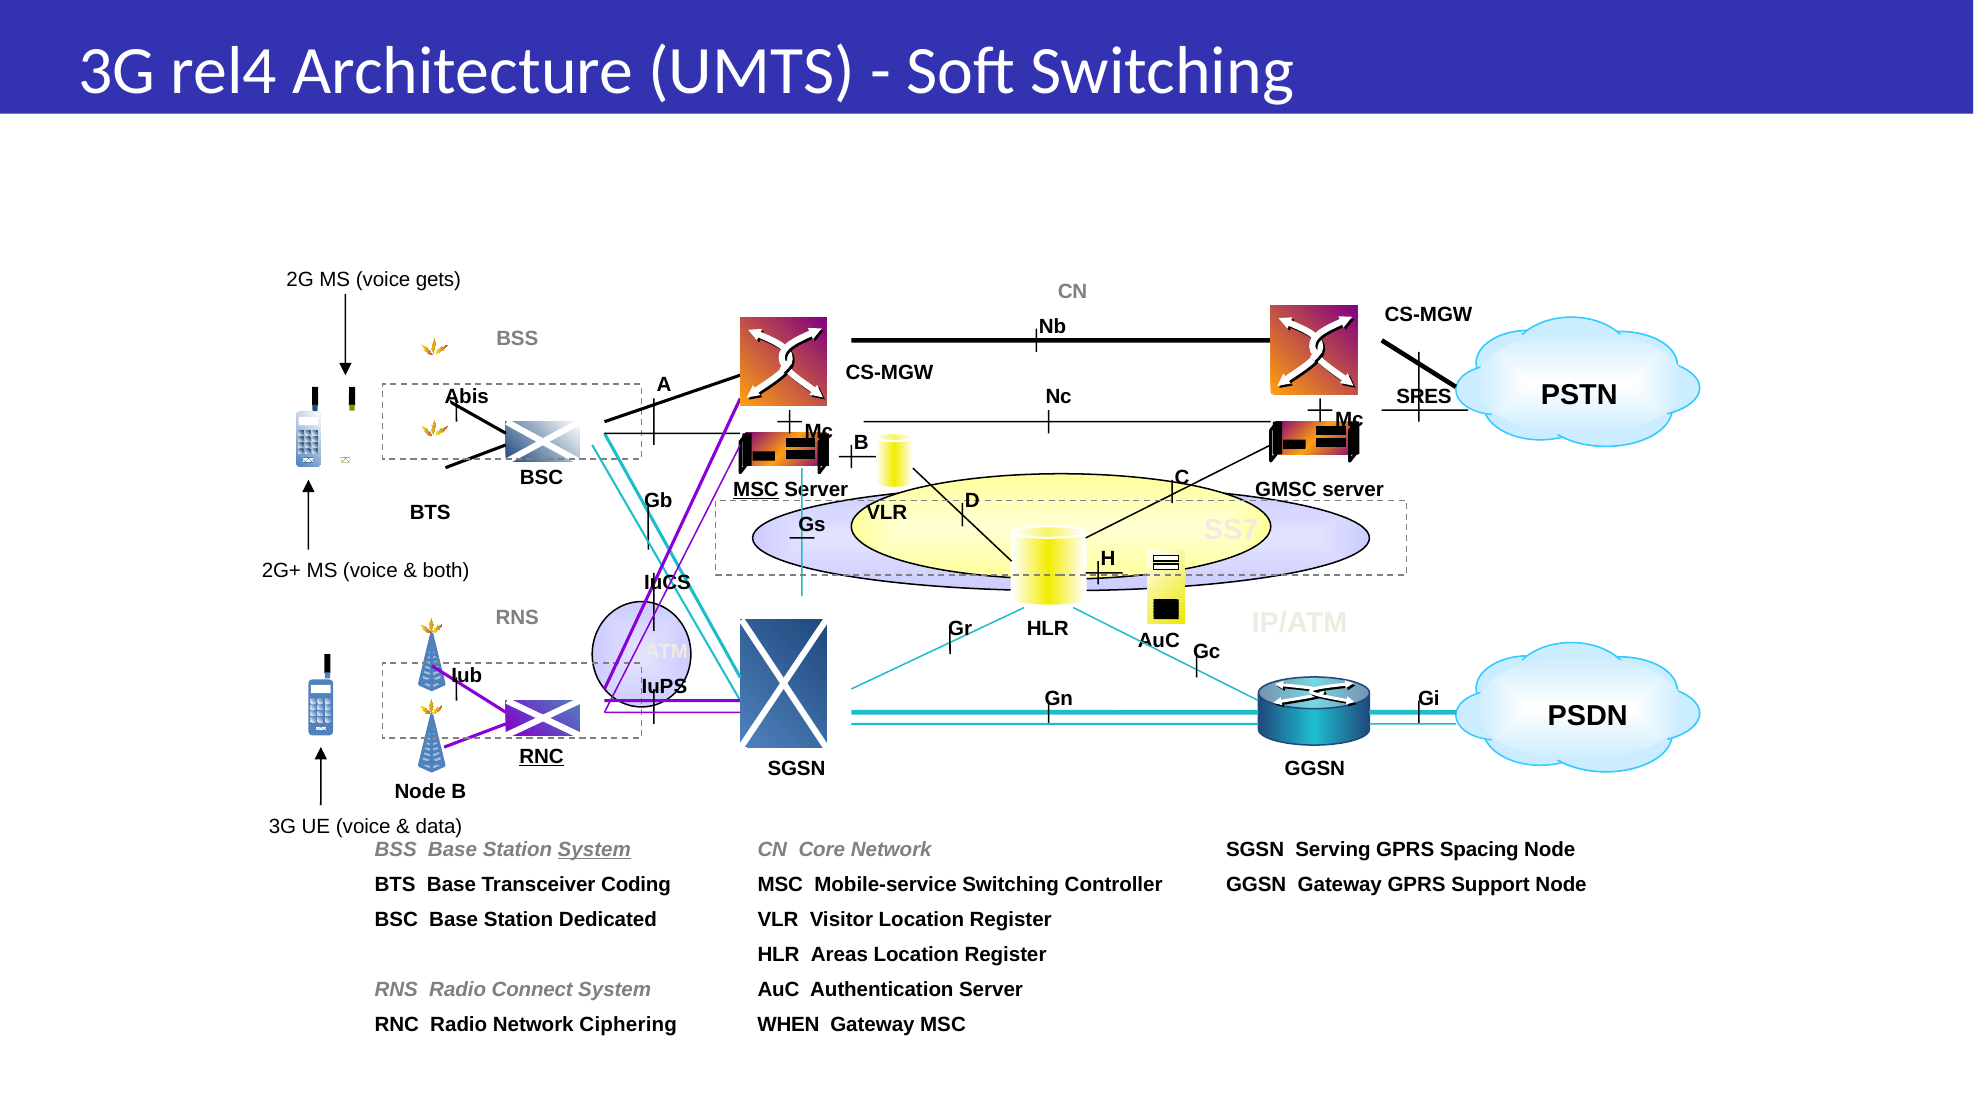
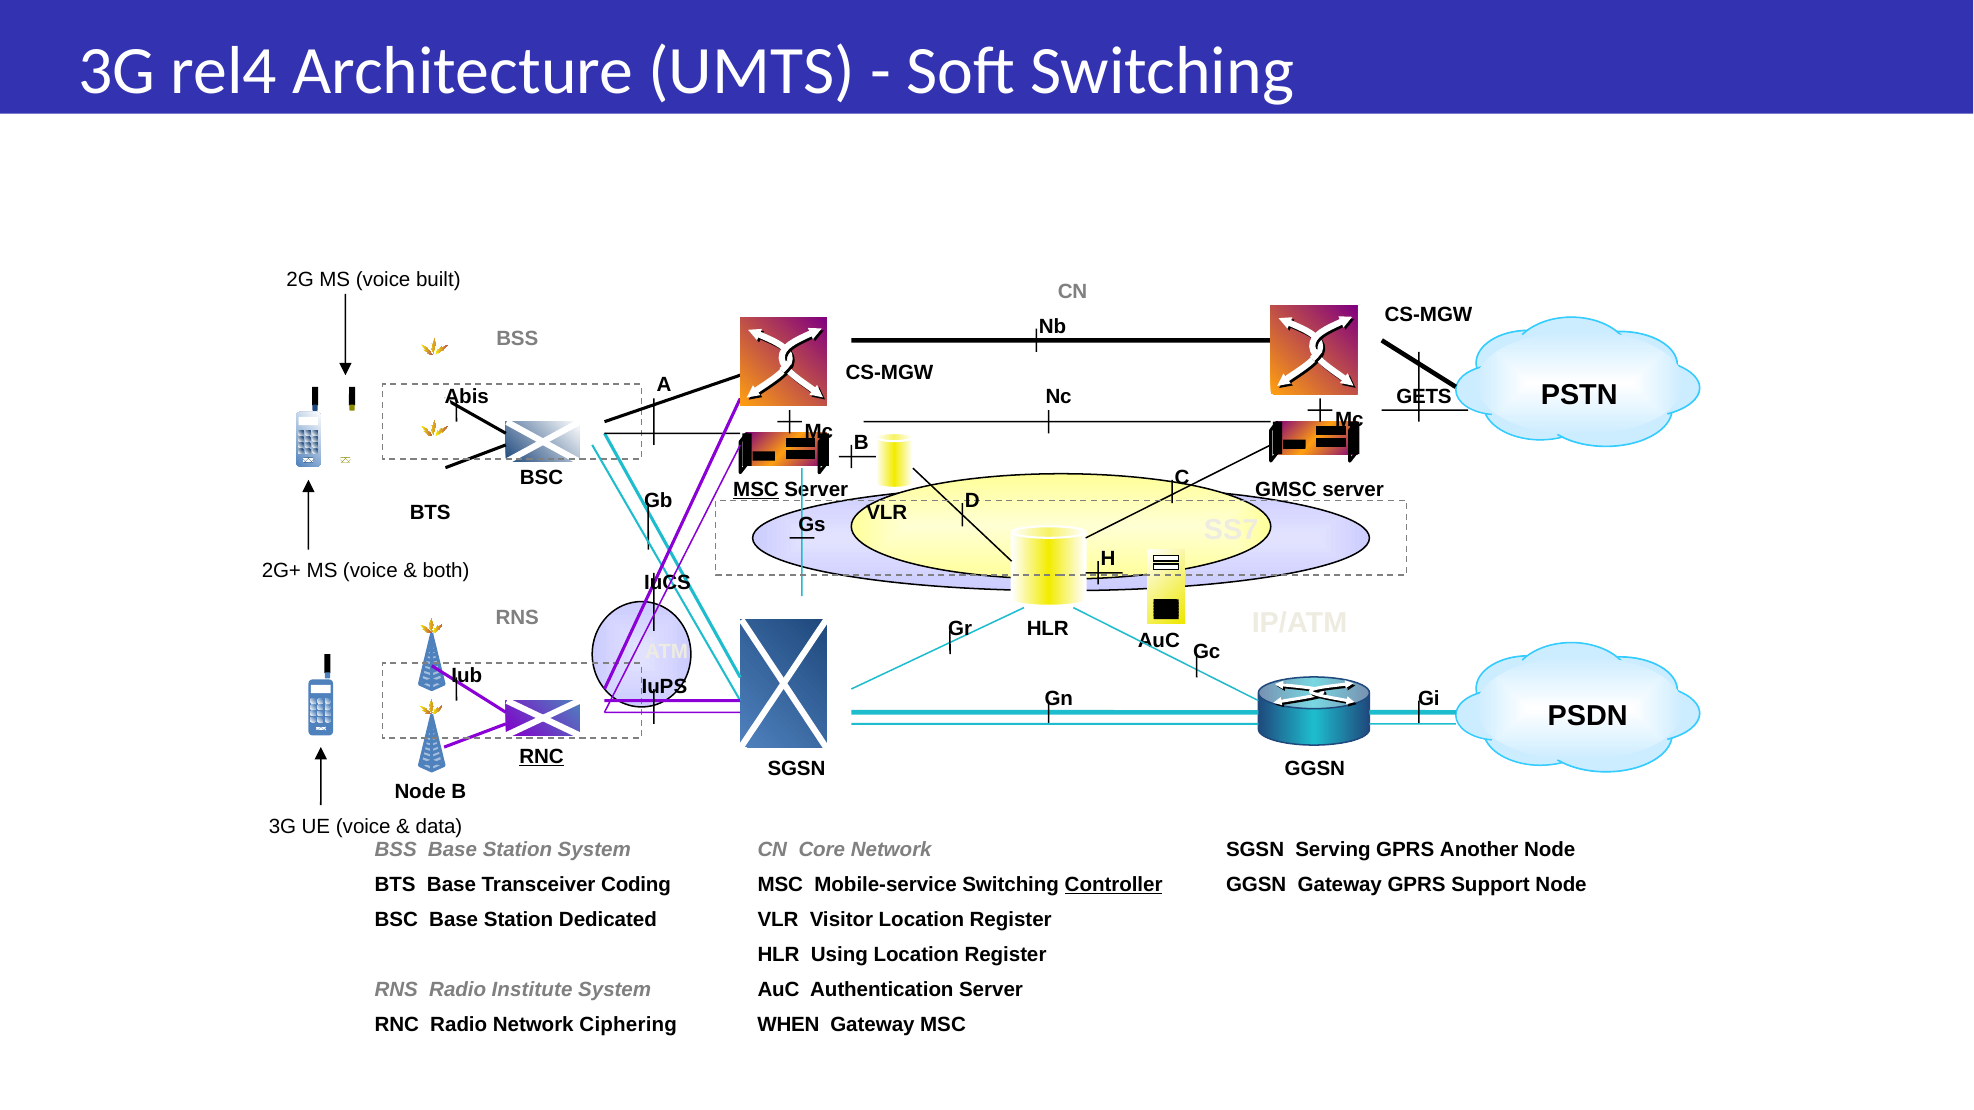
gets: gets -> built
SRES: SRES -> GETS
System at (594, 850) underline: present -> none
Spacing: Spacing -> Another
Controller underline: none -> present
Areas: Areas -> Using
Connect: Connect -> Institute
